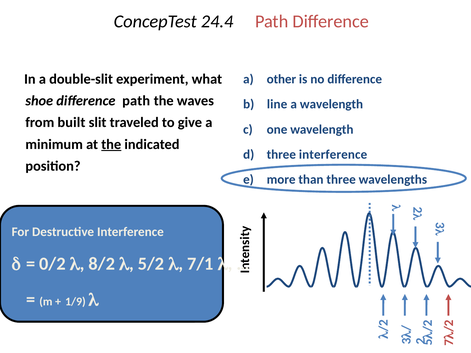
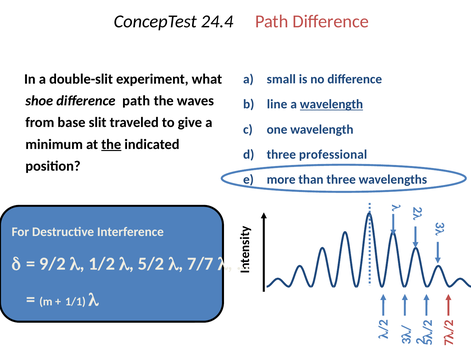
other: other -> small
wavelength at (331, 104) underline: none -> present
built: built -> base
three interference: interference -> professional
0/2: 0/2 -> 9/2
8/2: 8/2 -> 1/2
7/1: 7/1 -> 7/7
1/9: 1/9 -> 1/1
